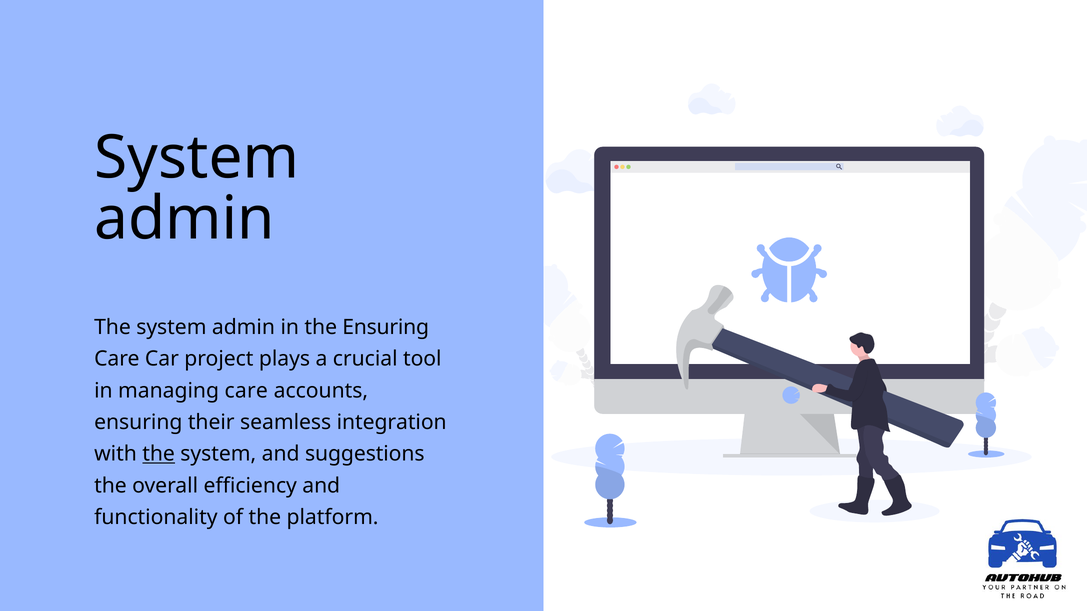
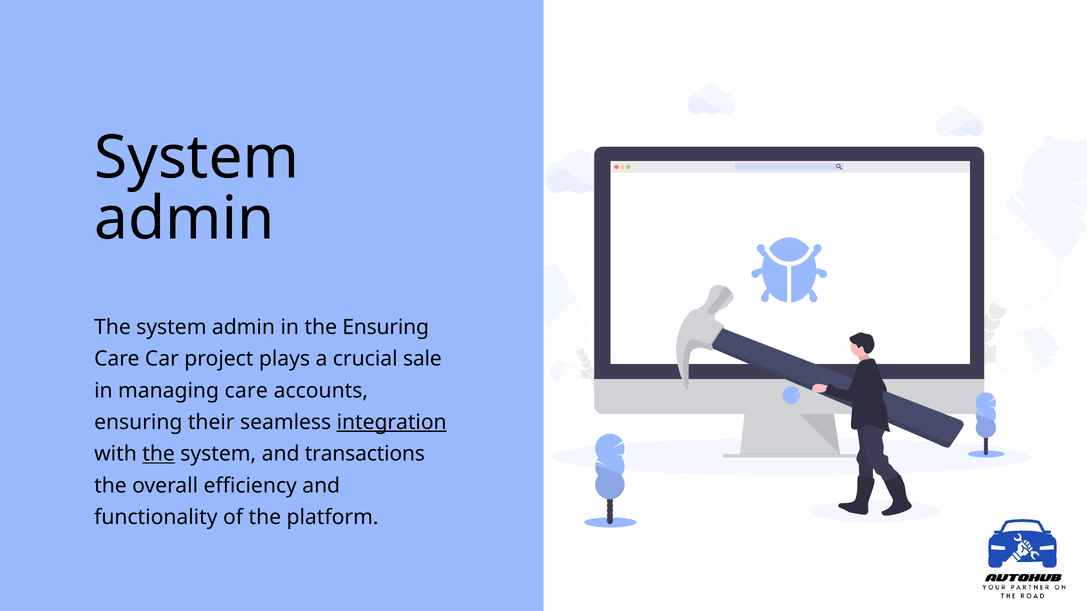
tool: tool -> sale
integration underline: none -> present
suggestions: suggestions -> transactions
